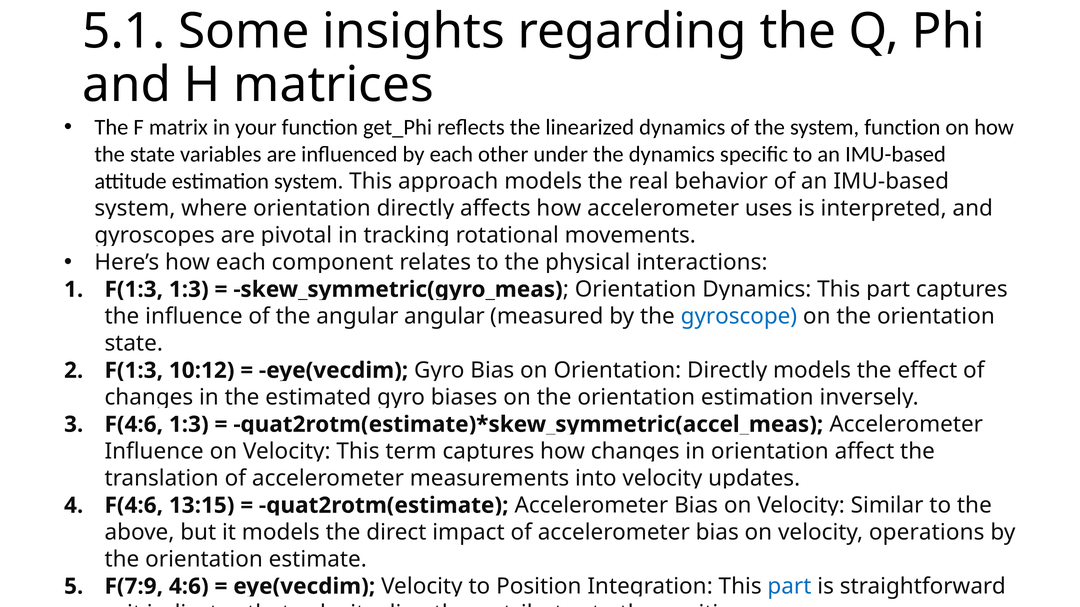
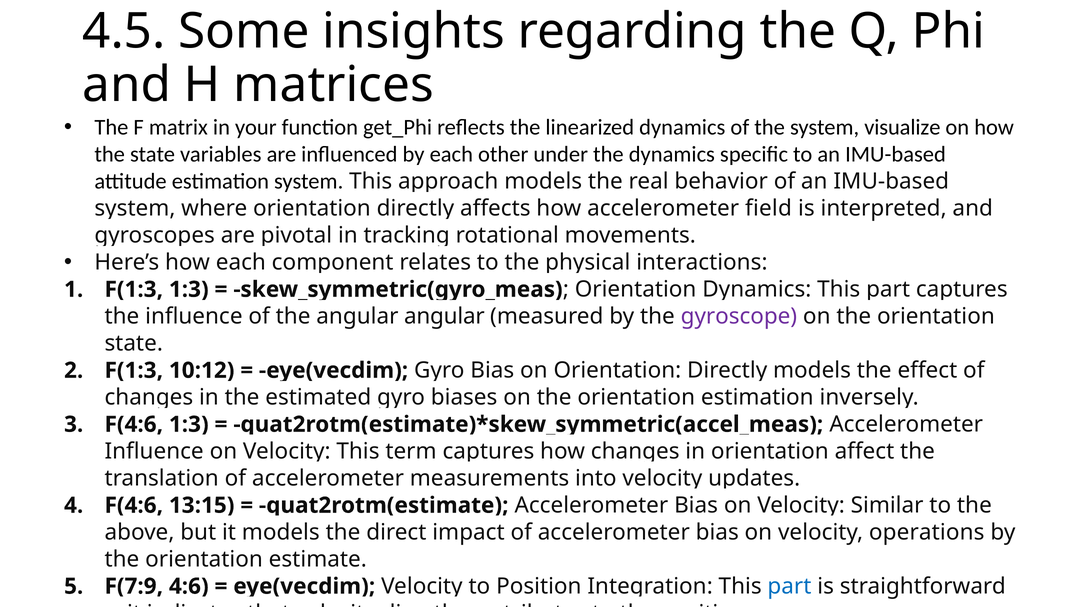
5.1: 5.1 -> 4.5
system function: function -> visualize
uses: uses -> field
gyroscope colour: blue -> purple
